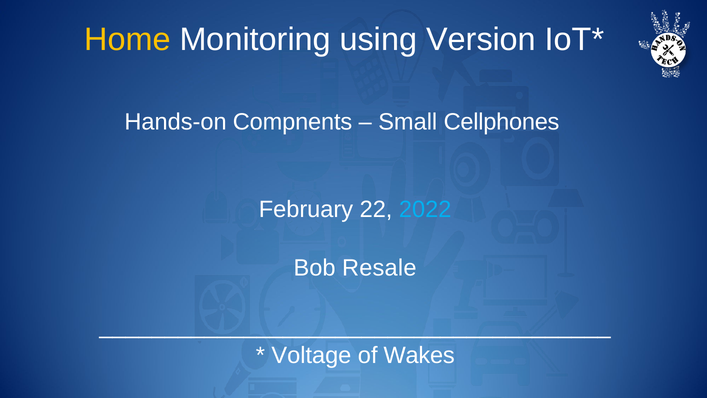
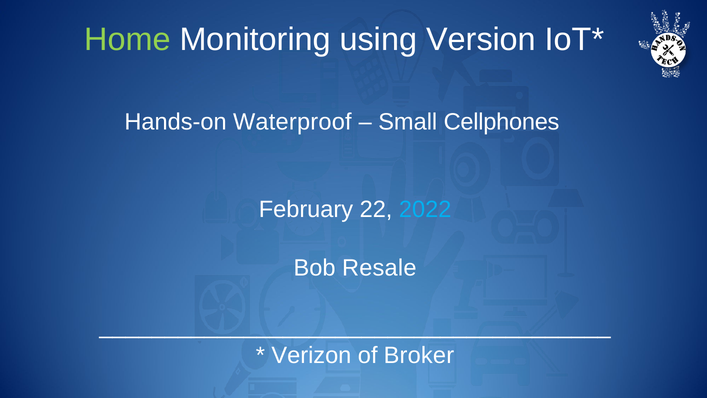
Home colour: yellow -> light green
Compnents: Compnents -> Waterproof
Voltage: Voltage -> Verizon
Wakes: Wakes -> Broker
